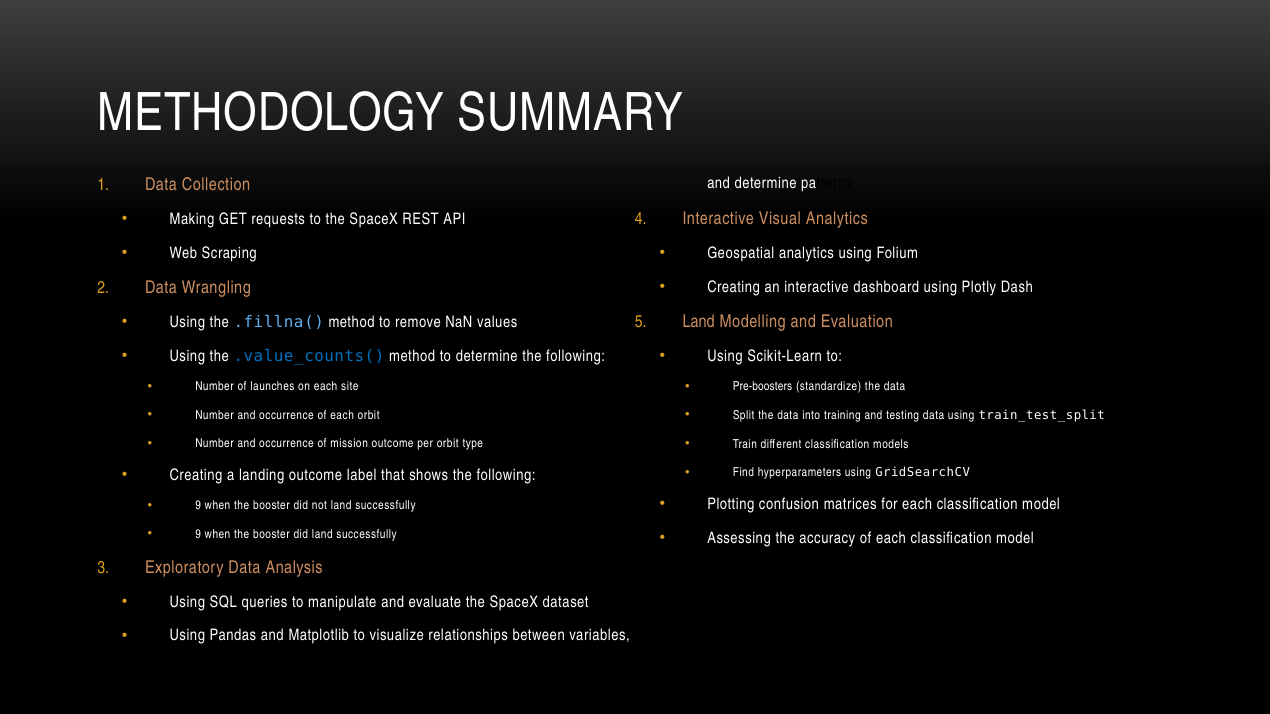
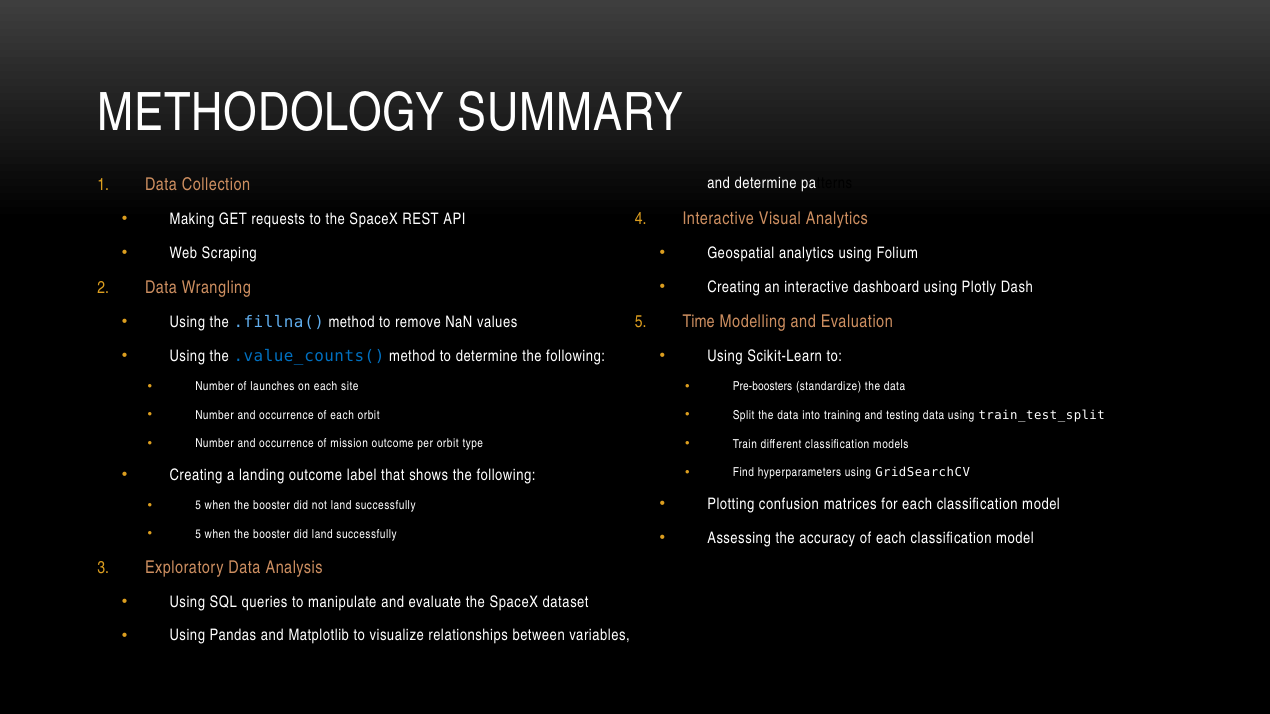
Land at (699, 322): Land -> Time
9 at (198, 506): 9 -> 5
9 at (198, 535): 9 -> 5
